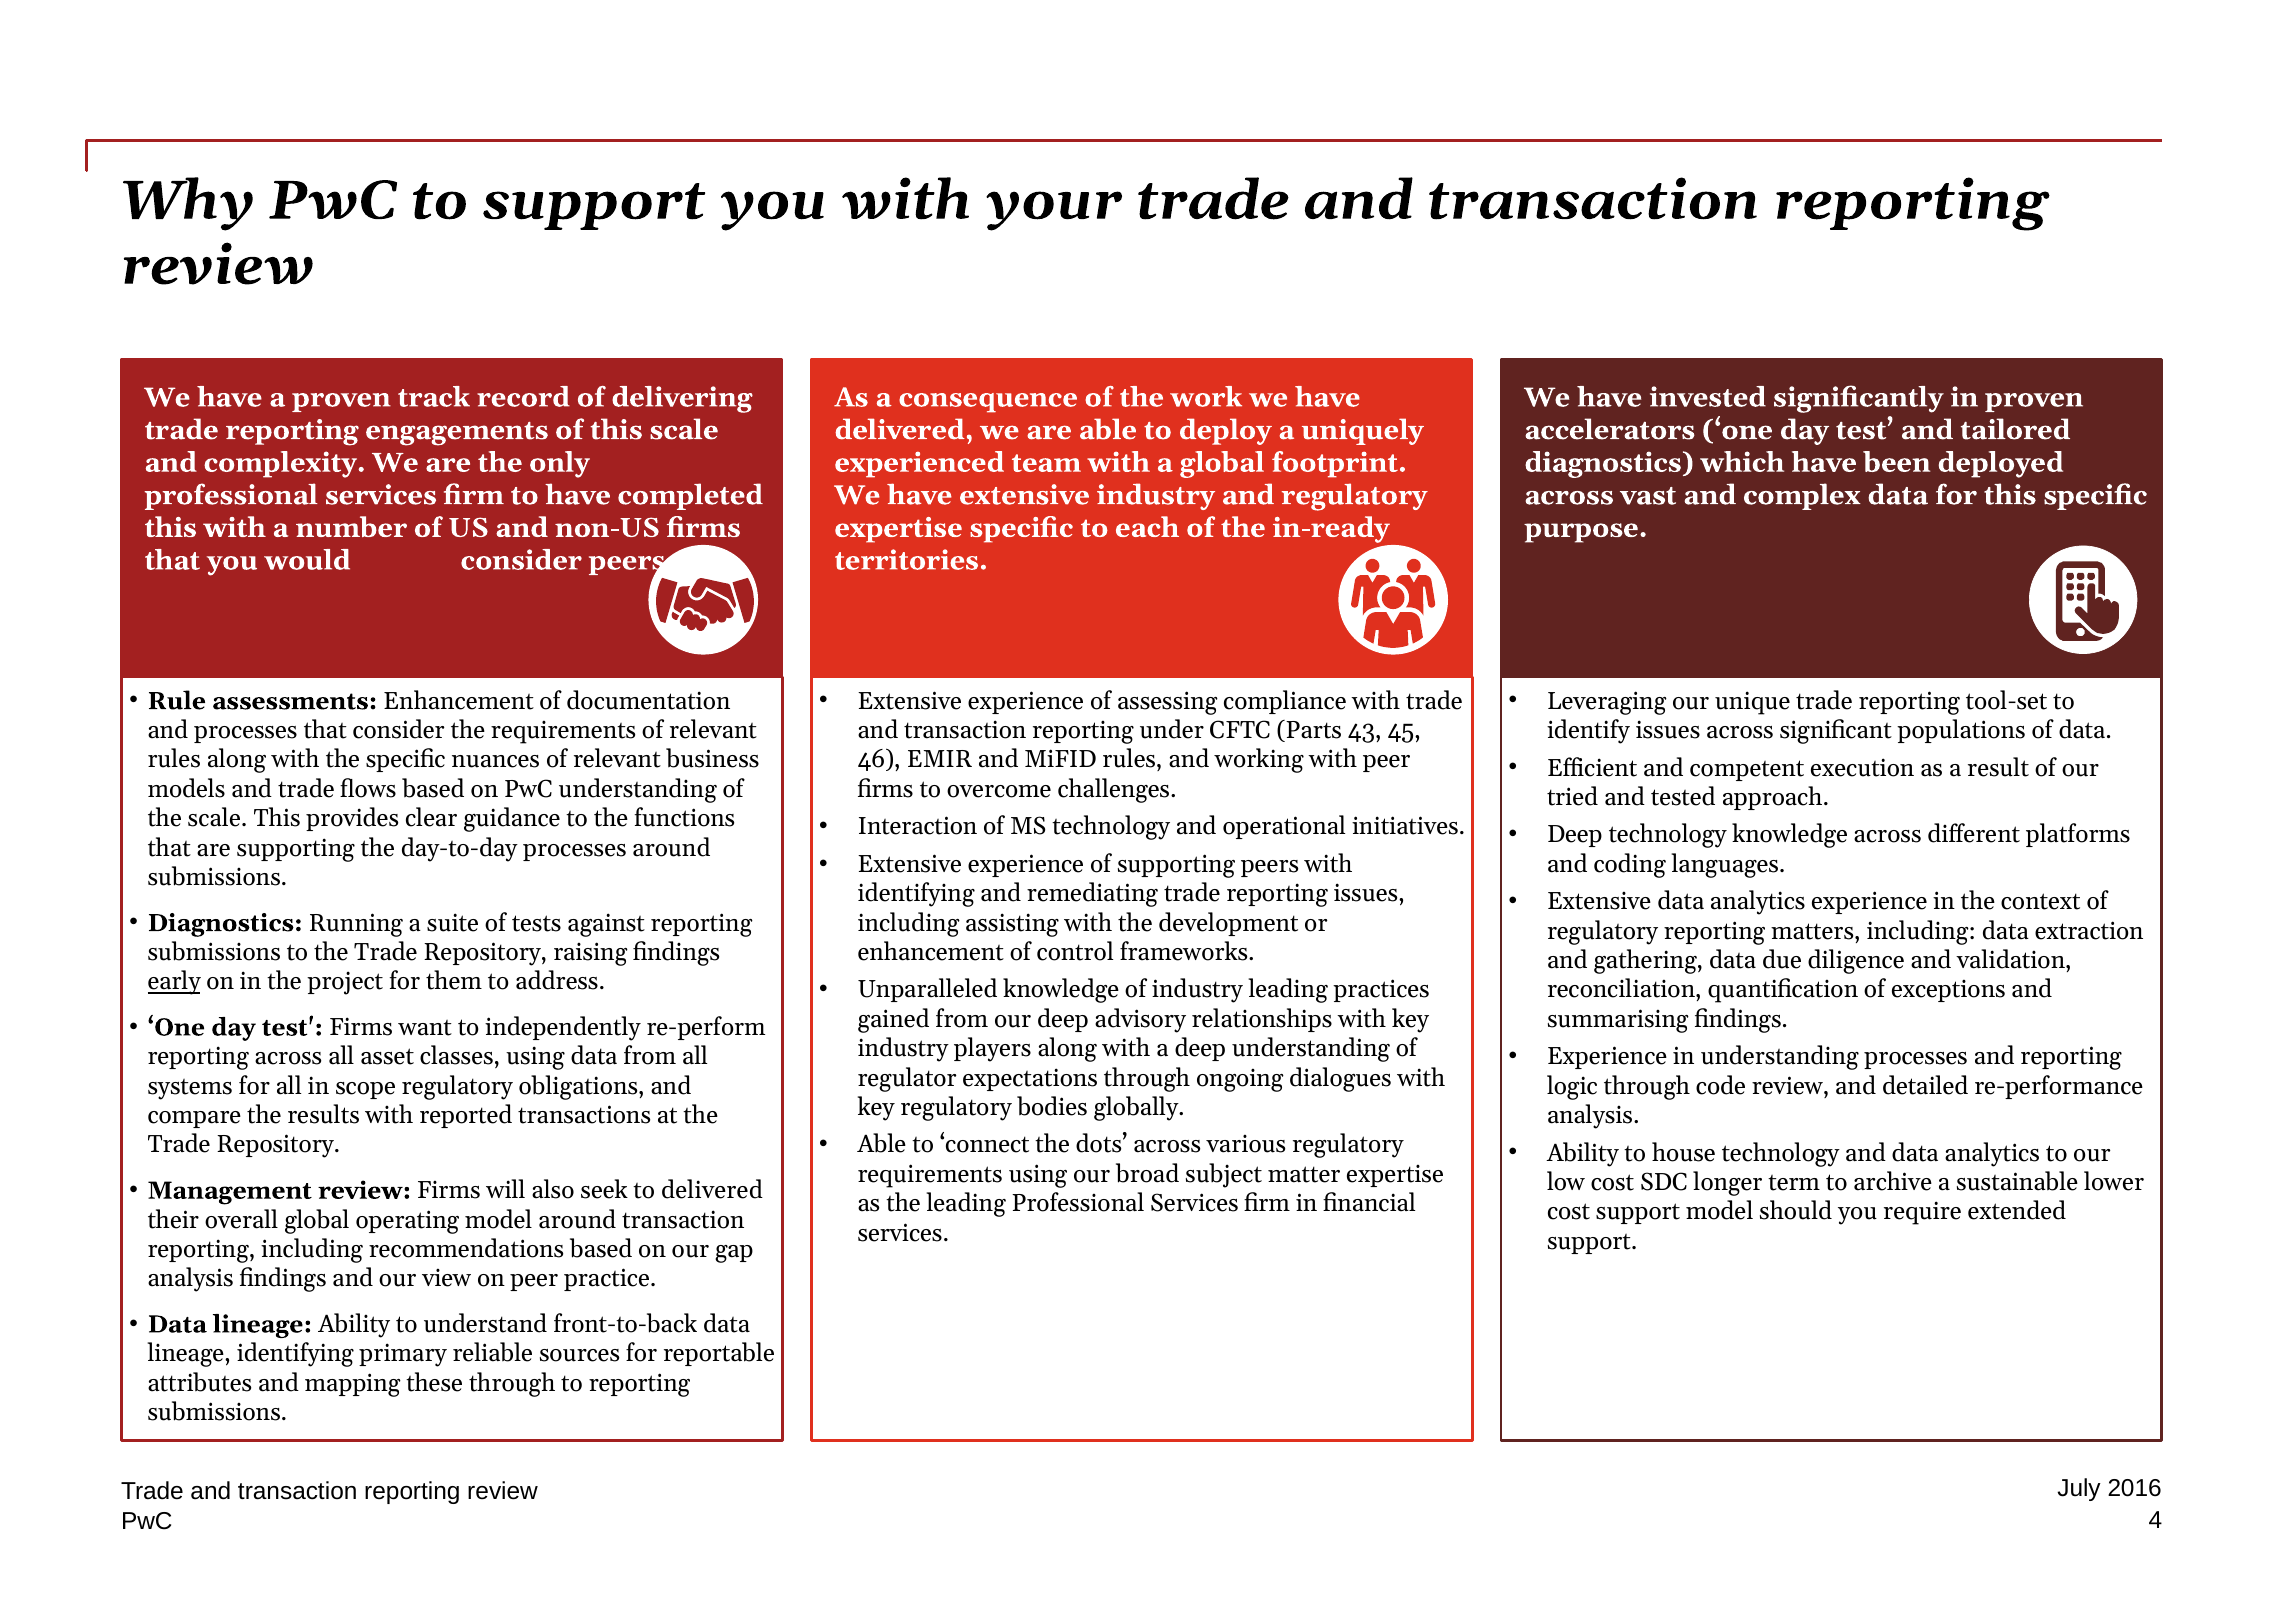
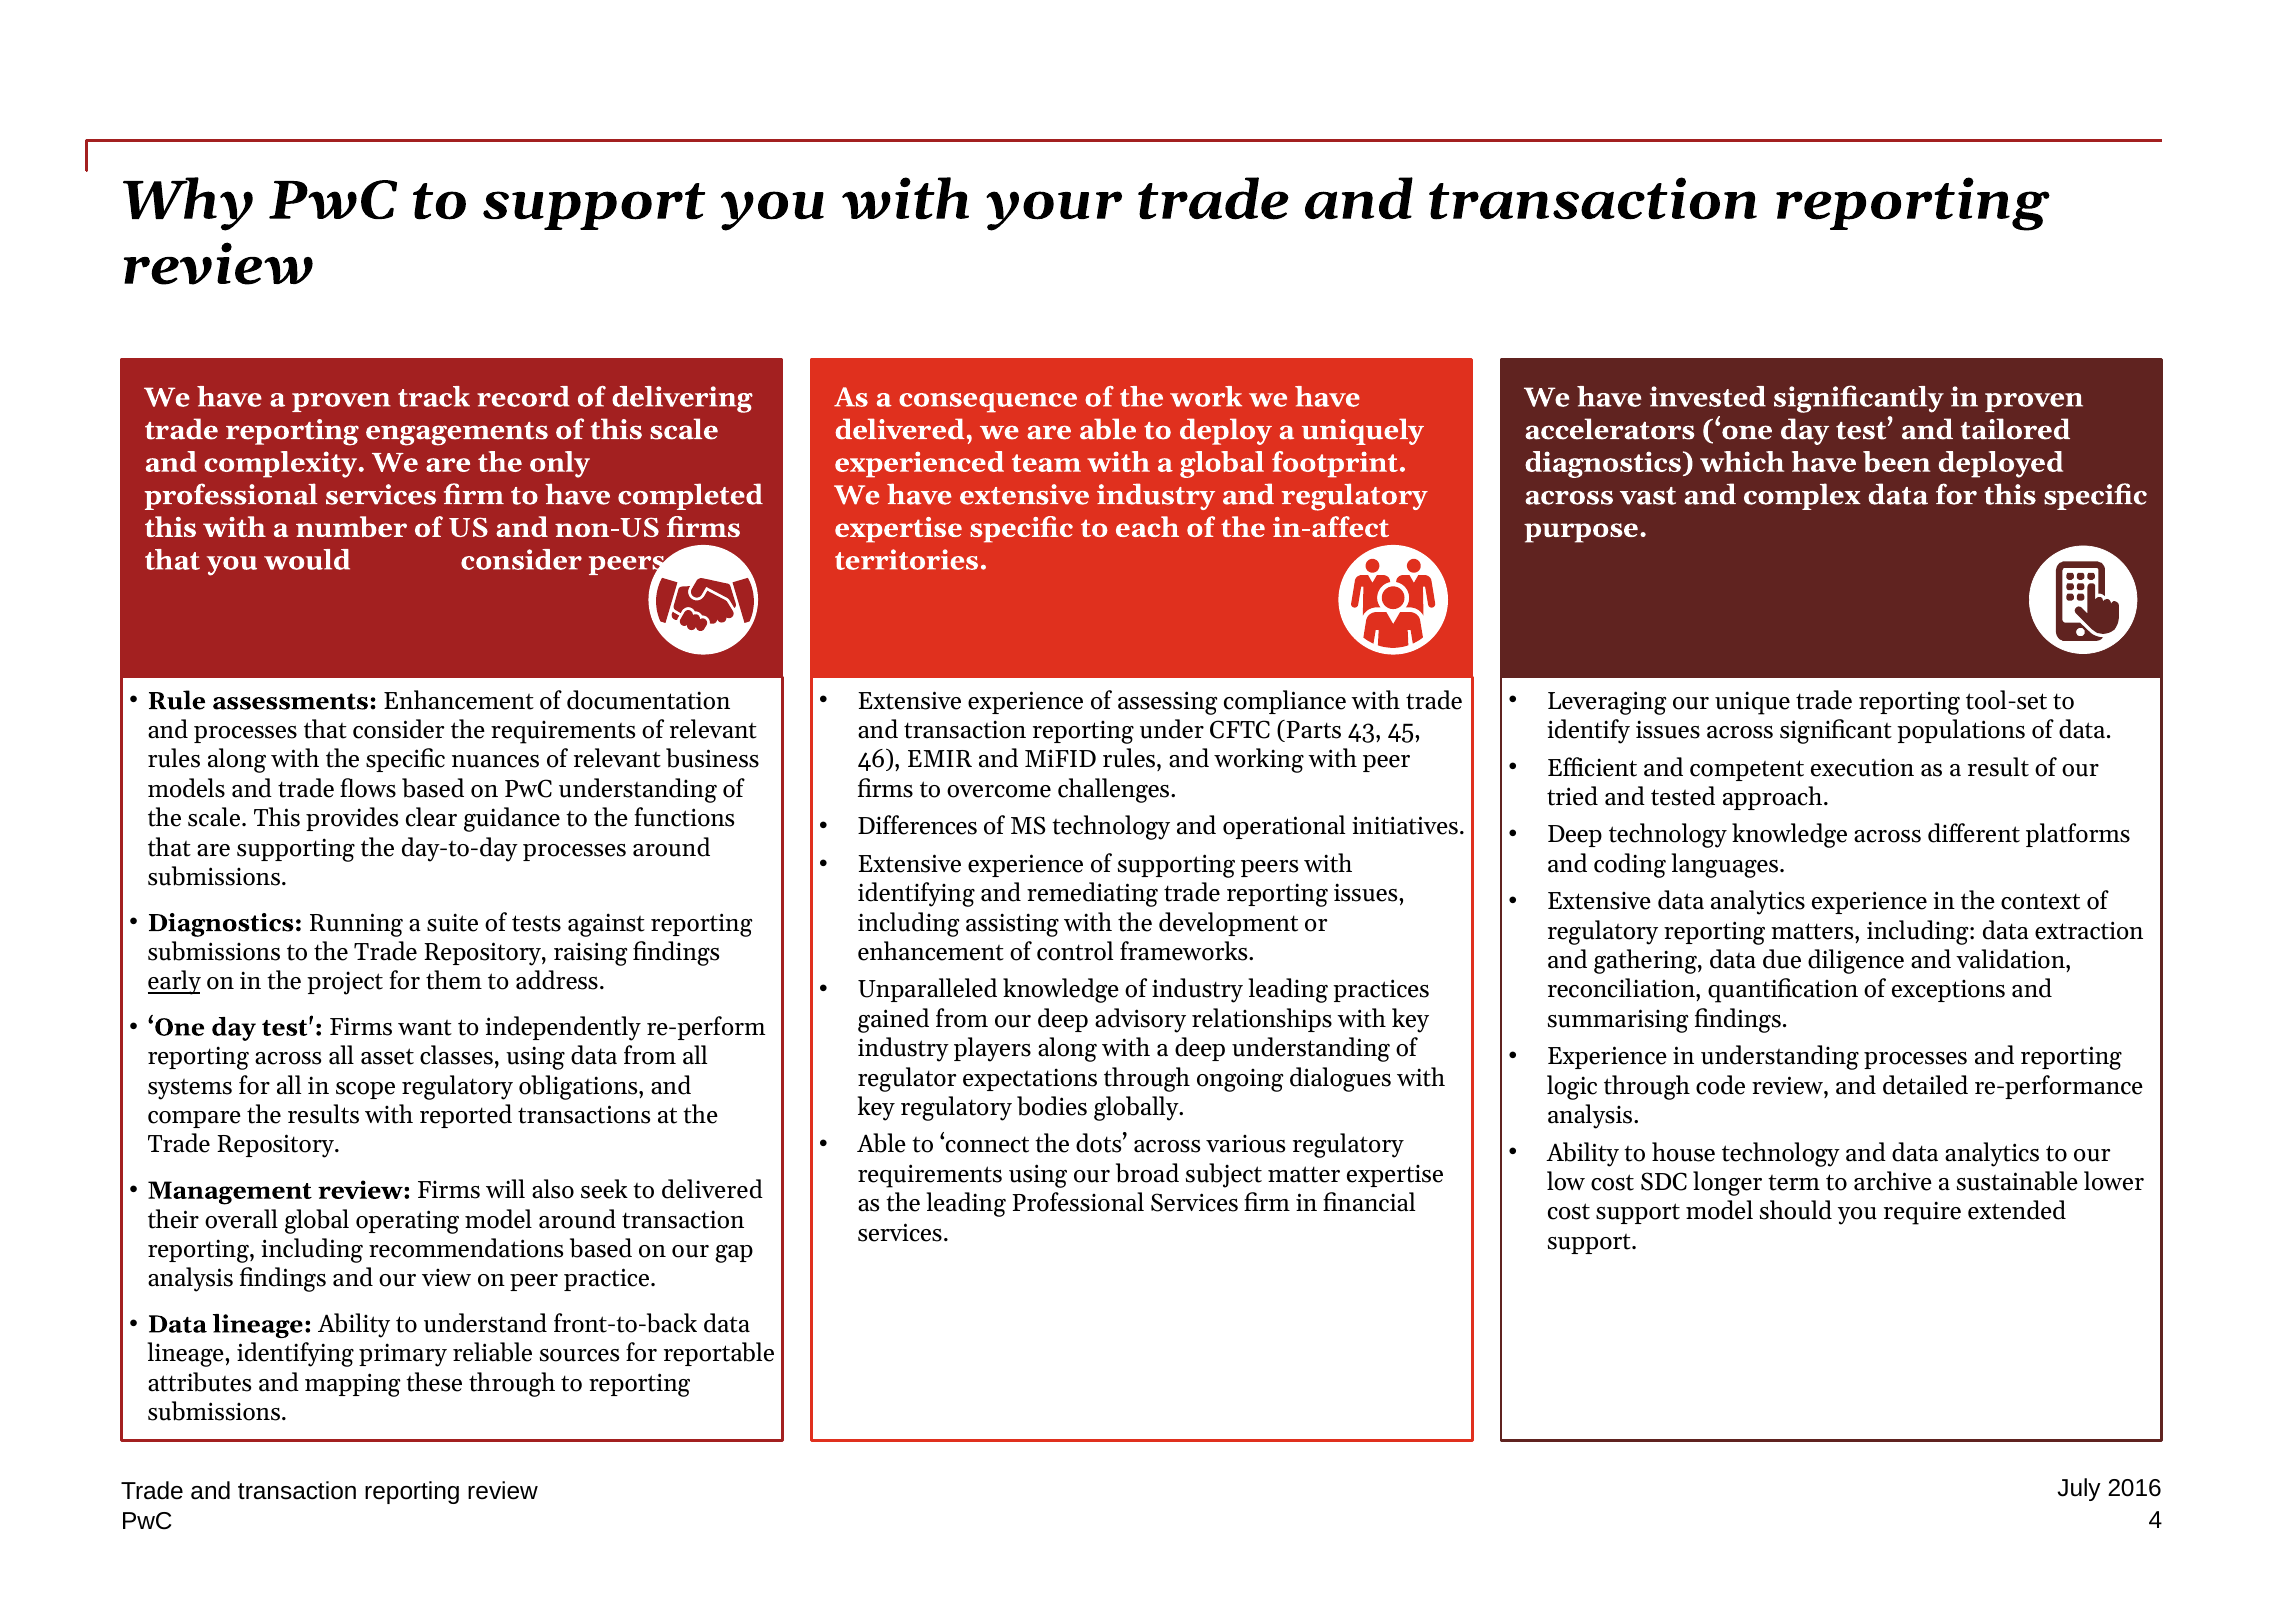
in-ready: in-ready -> in-affect
Interaction: Interaction -> Differences
